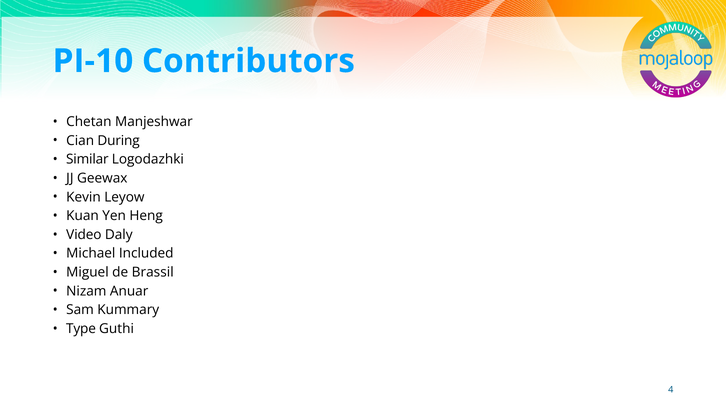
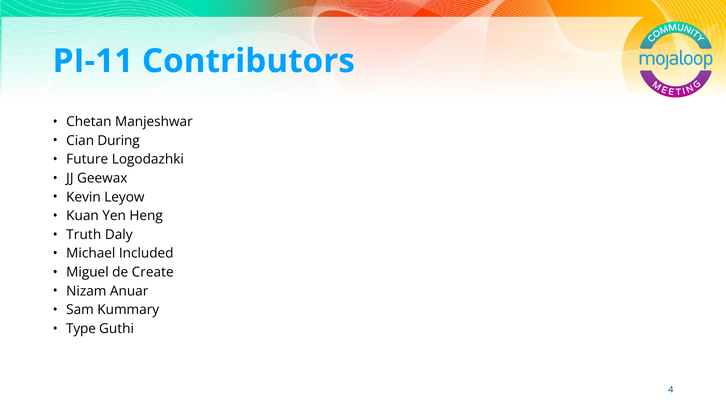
PI-10: PI-10 -> PI-11
Similar: Similar -> Future
Video: Video -> Truth
Brassil: Brassil -> Create
